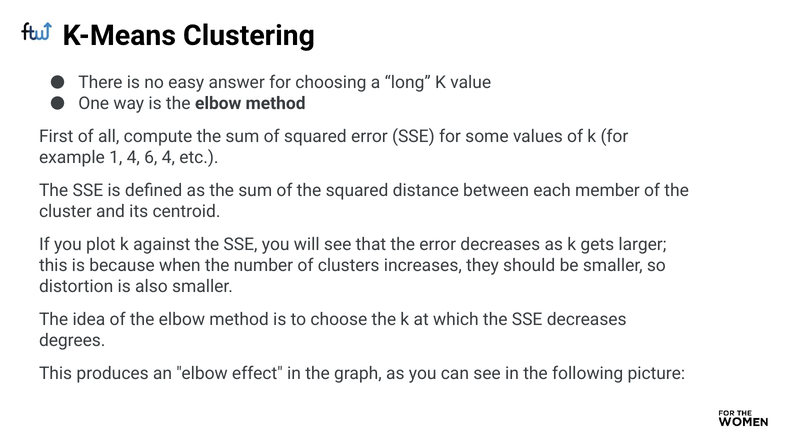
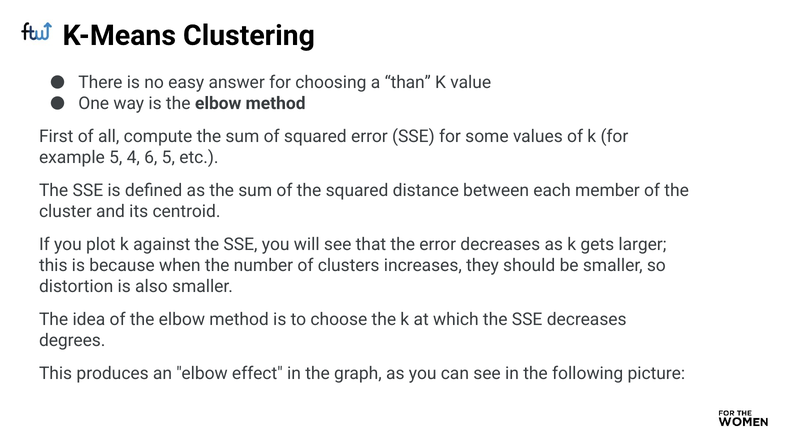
long: long -> than
example 1: 1 -> 5
6 4: 4 -> 5
